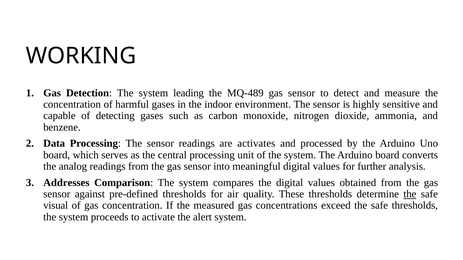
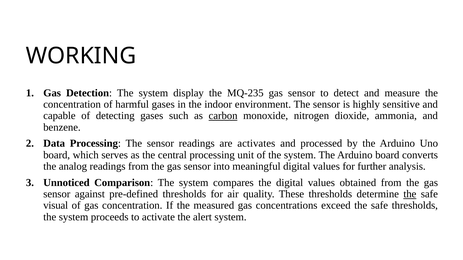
leading: leading -> display
MQ-489: MQ-489 -> MQ-235
carbon underline: none -> present
Addresses: Addresses -> Unnoticed
